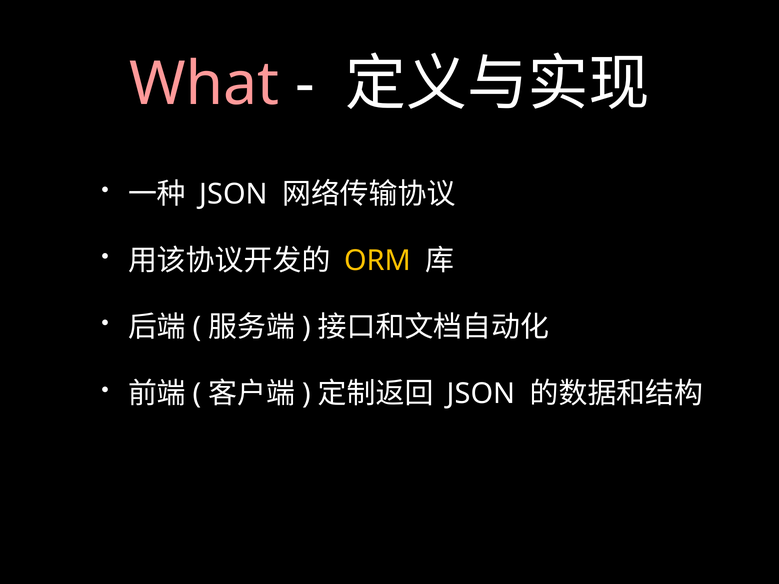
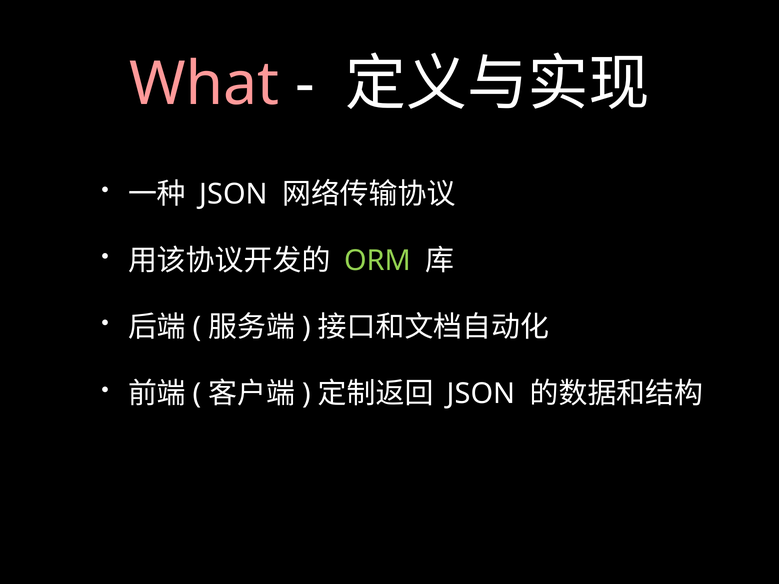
ORM colour: yellow -> light green
